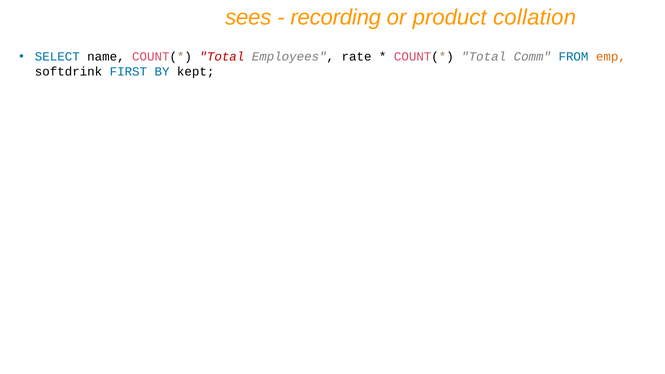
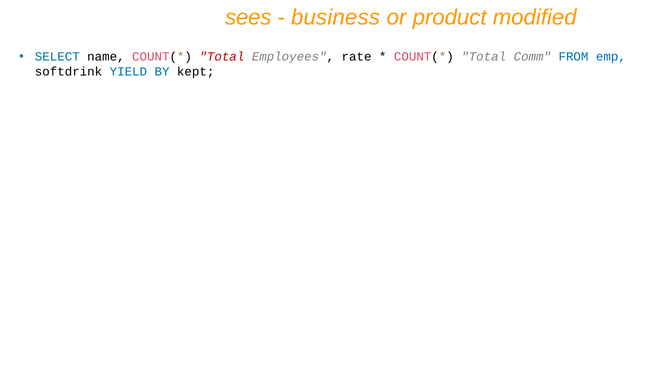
recording: recording -> business
collation: collation -> modified
emp colour: orange -> blue
FIRST: FIRST -> YIELD
